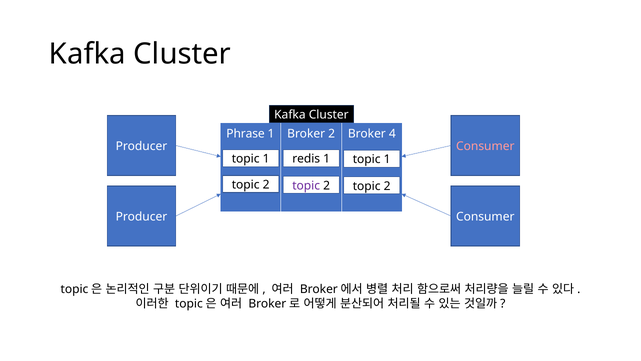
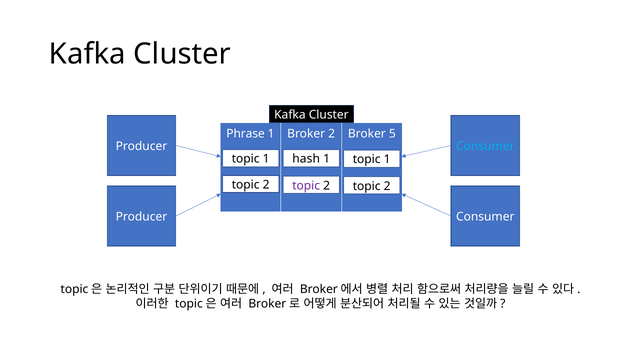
4: 4 -> 5
Consumer at (485, 146) colour: pink -> light blue
redis: redis -> hash
